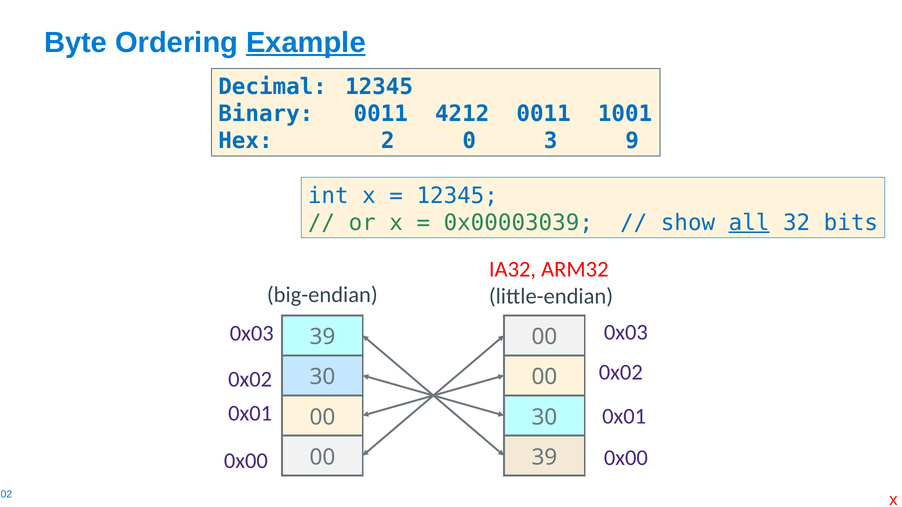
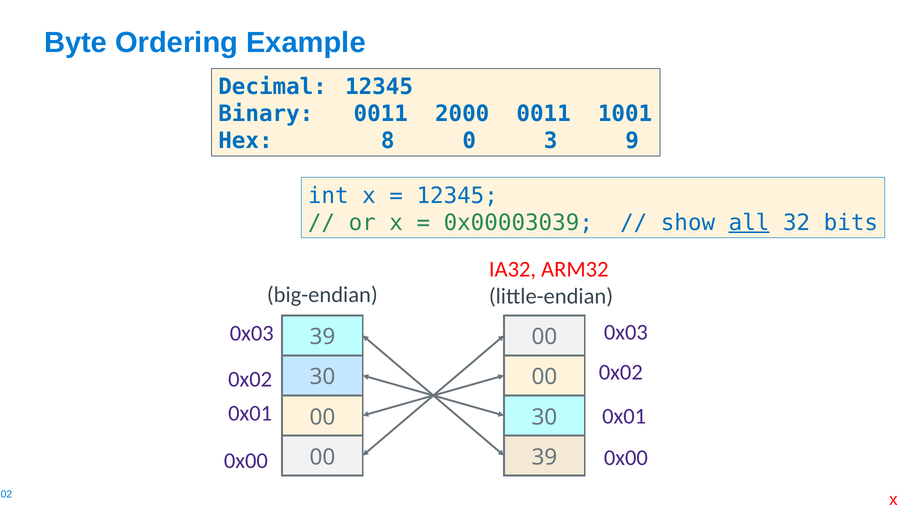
Example underline: present -> none
4212: 4212 -> 2000
2: 2 -> 8
